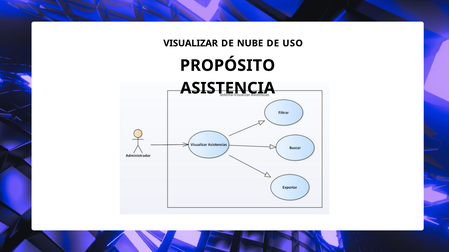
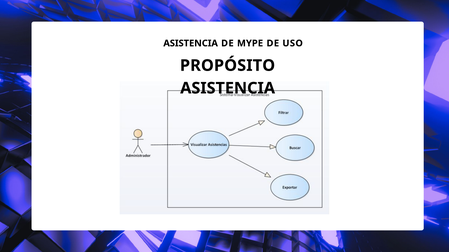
VISUALIZAR at (191, 43): VISUALIZAR -> ASISTENCIA
NUBE: NUBE -> MYPE
